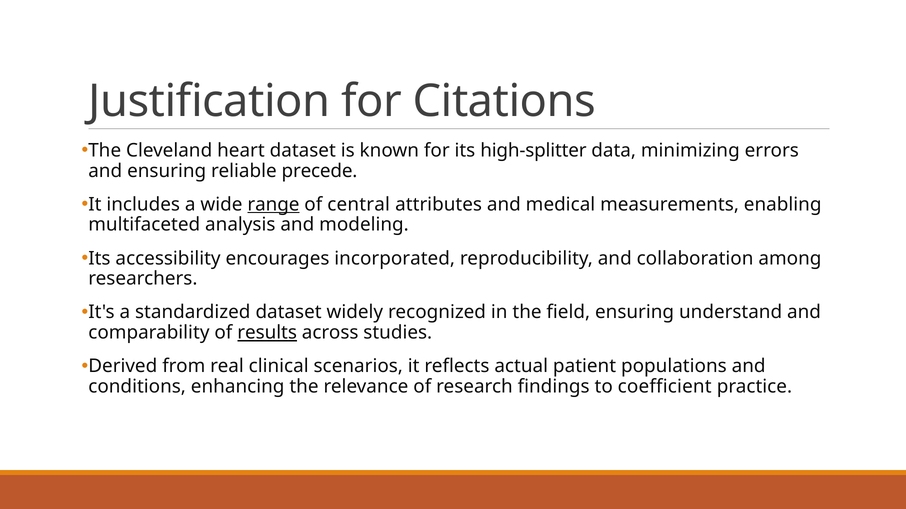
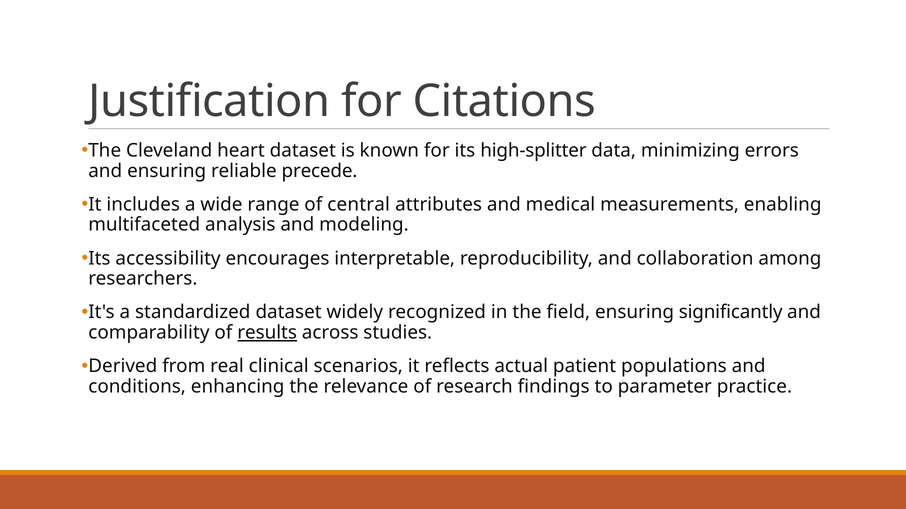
range underline: present -> none
incorporated: incorporated -> interpretable
understand: understand -> significantly
coefficient: coefficient -> parameter
